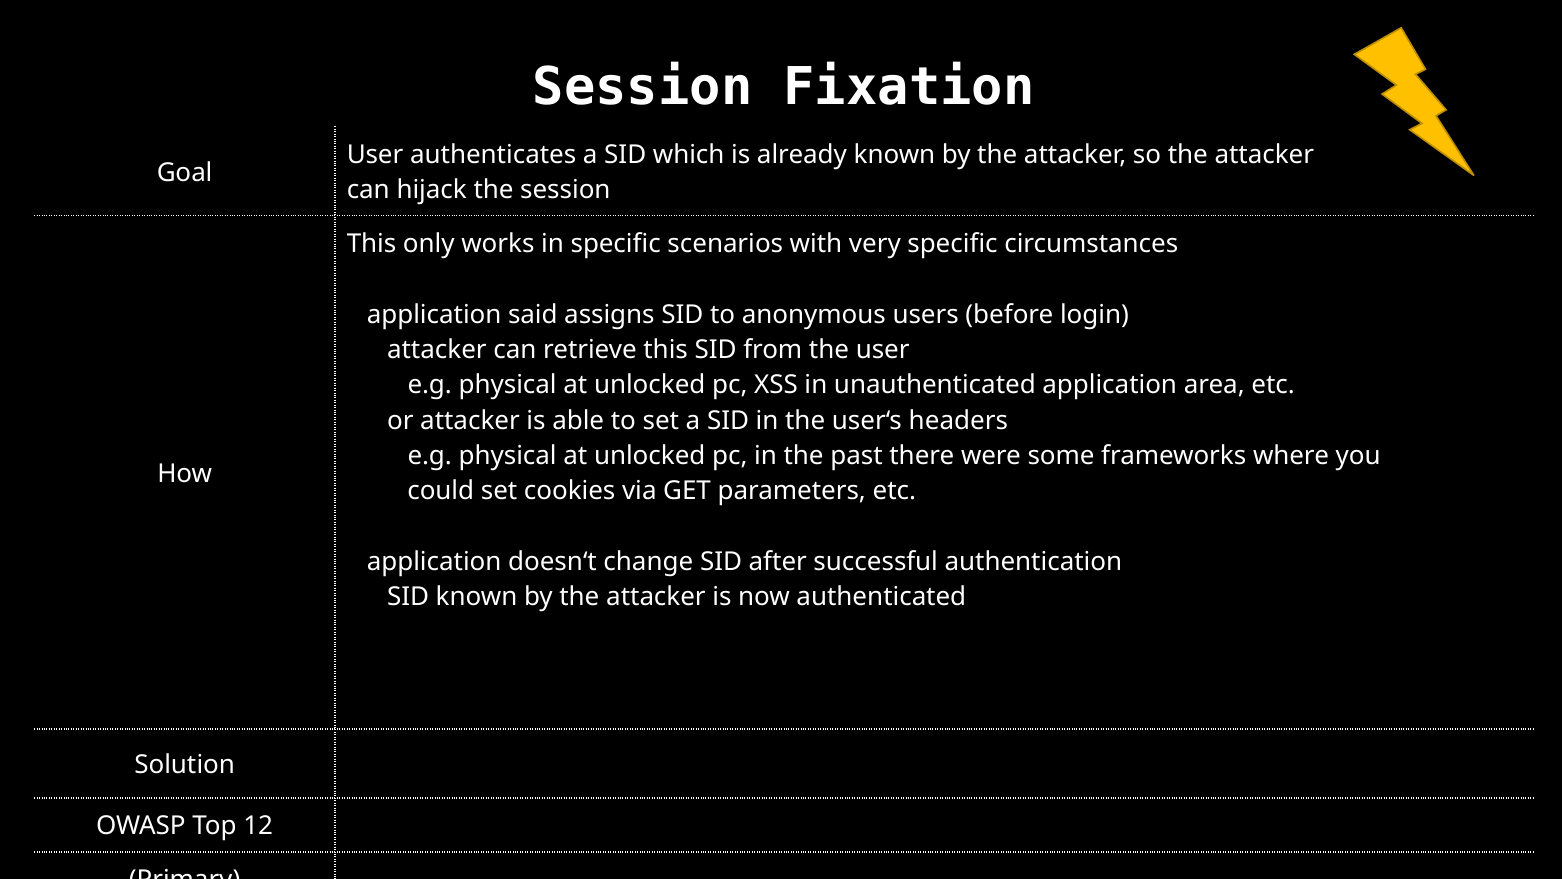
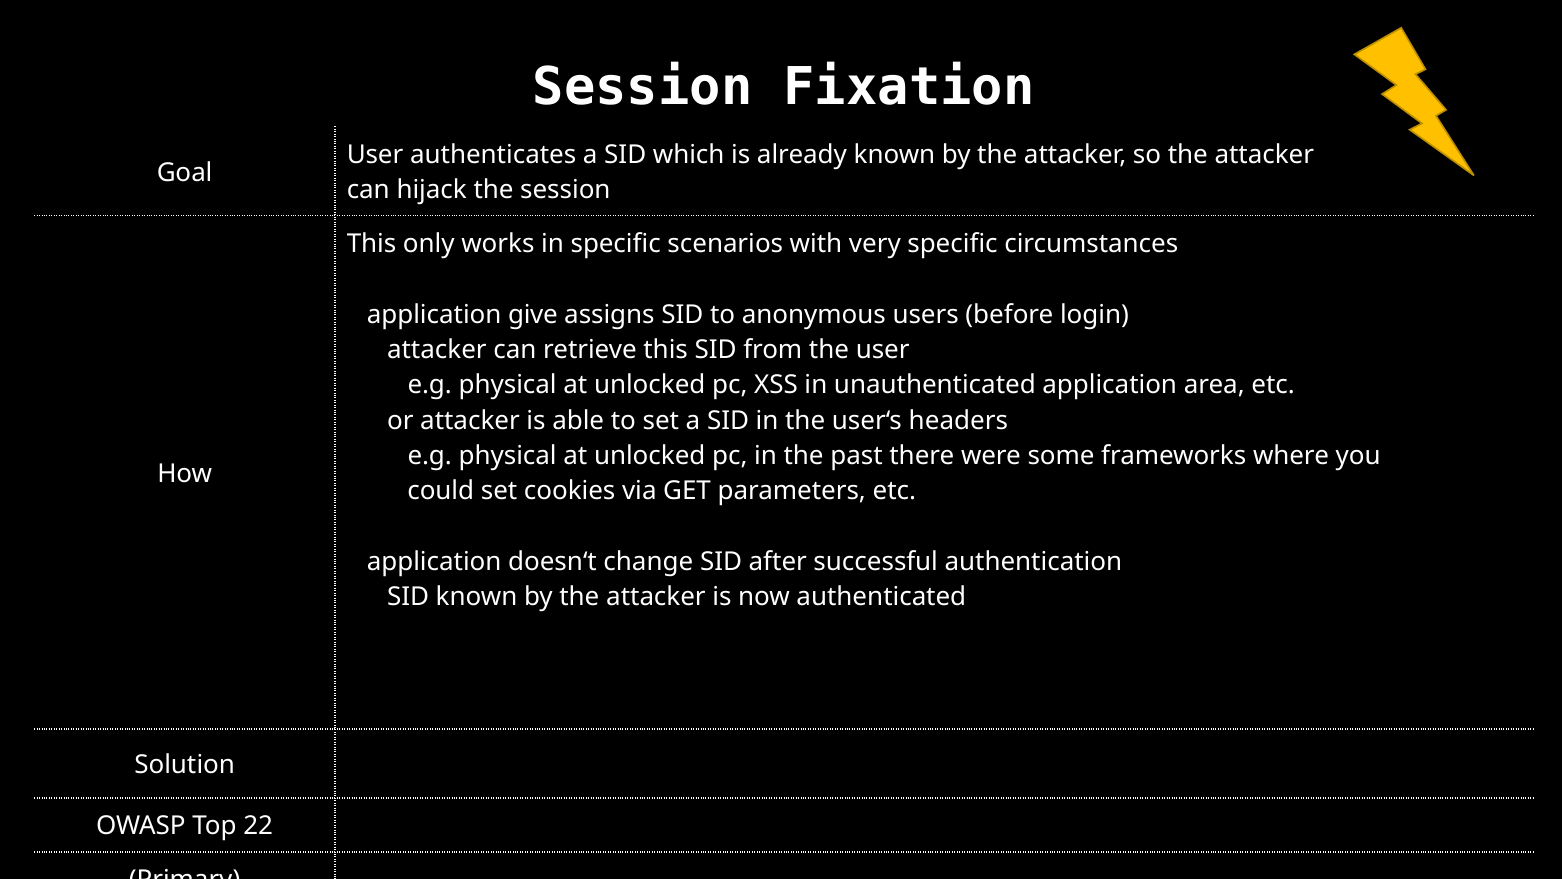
said: said -> give
12: 12 -> 22
